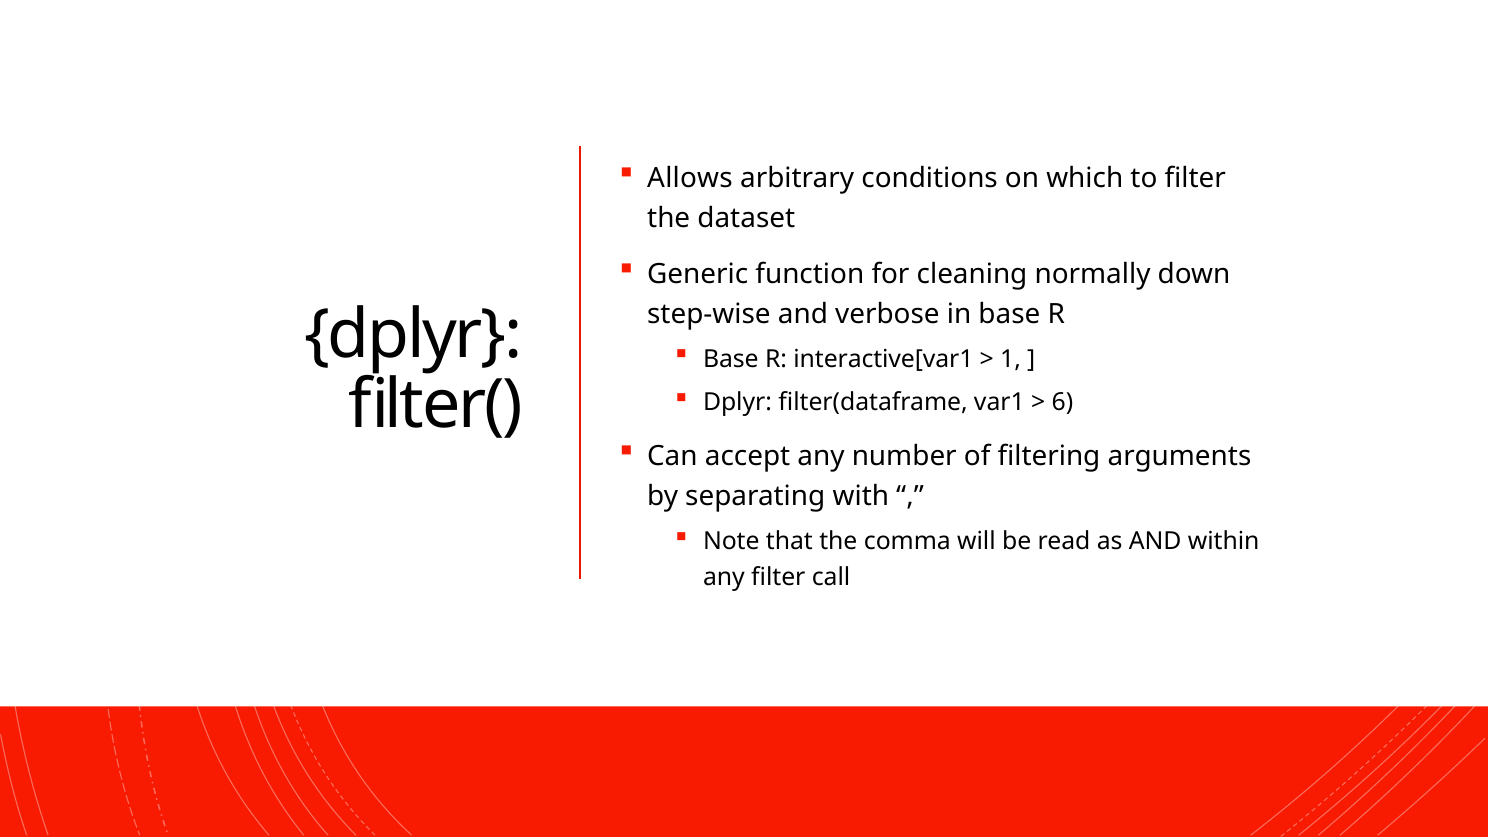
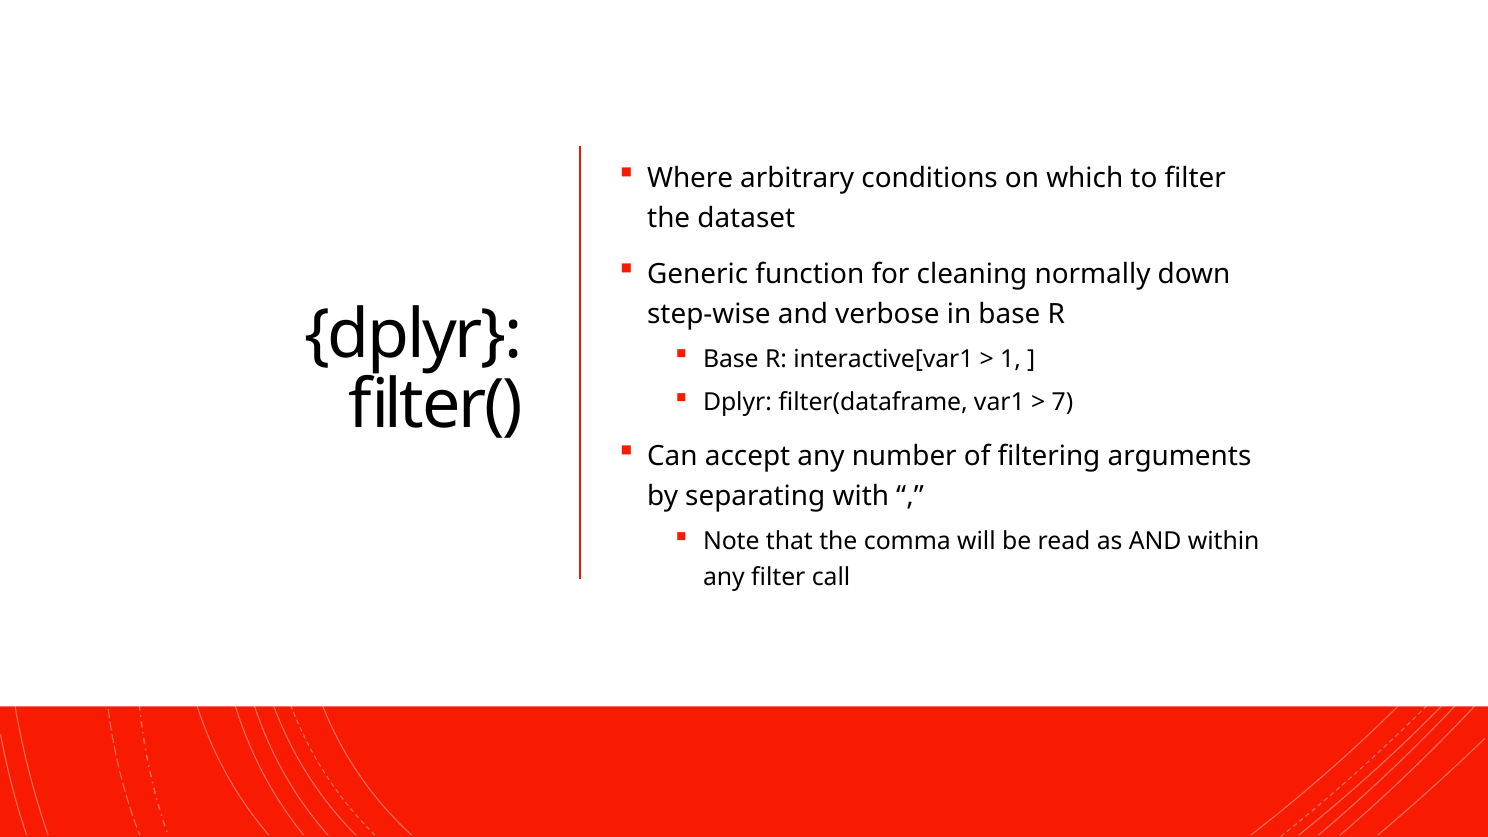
Allows: Allows -> Where
6: 6 -> 7
